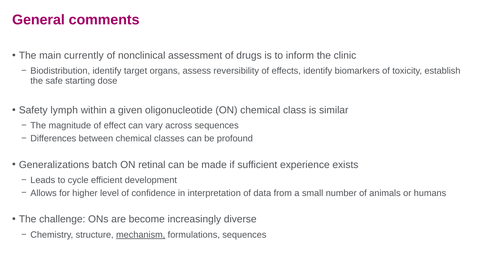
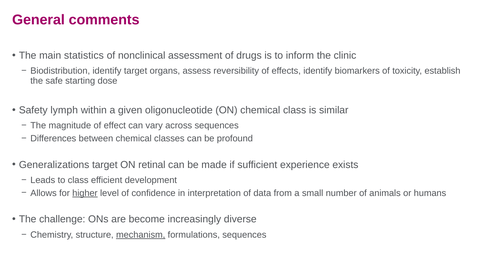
currently: currently -> statistics
Generalizations batch: batch -> target
to cycle: cycle -> class
higher underline: none -> present
